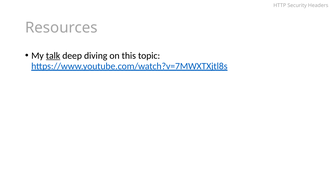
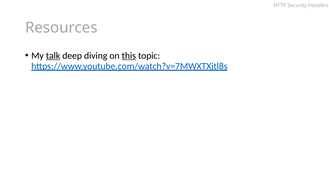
this underline: none -> present
